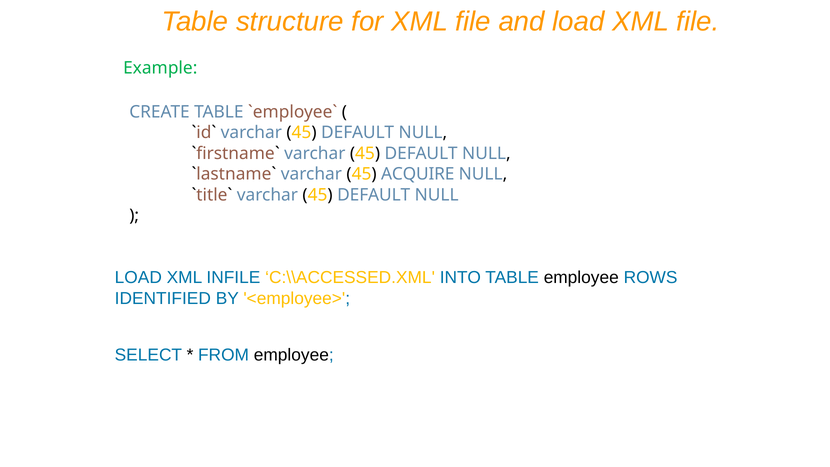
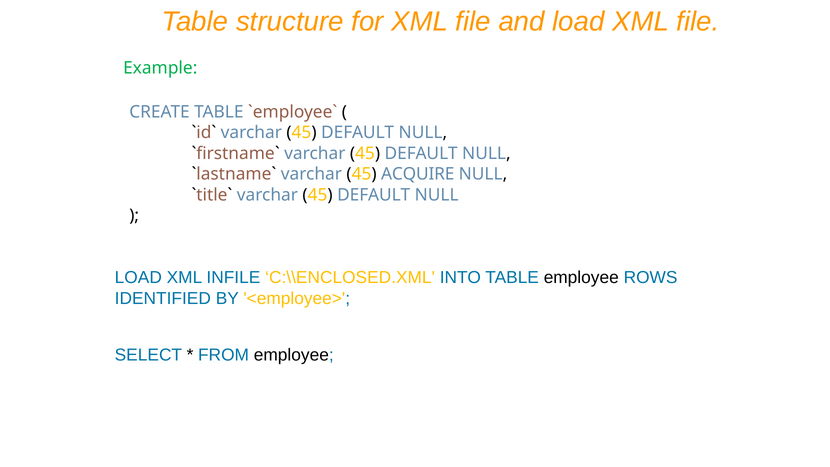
C:\\ACCESSED.XML: C:\\ACCESSED.XML -> C:\\ENCLOSED.XML
